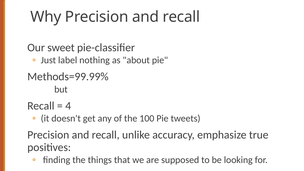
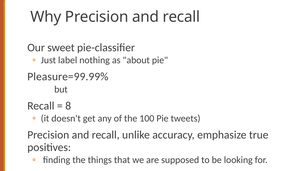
Methods=99.99%: Methods=99.99% -> Pleasure=99.99%
4: 4 -> 8
